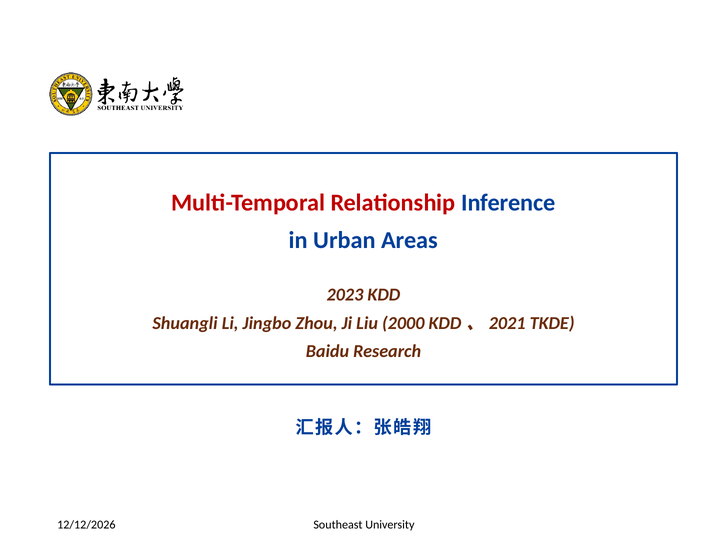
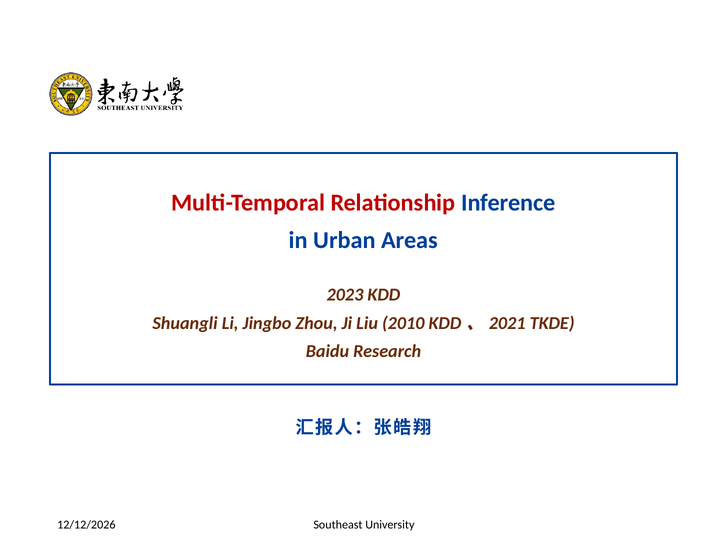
2000: 2000 -> 2010
